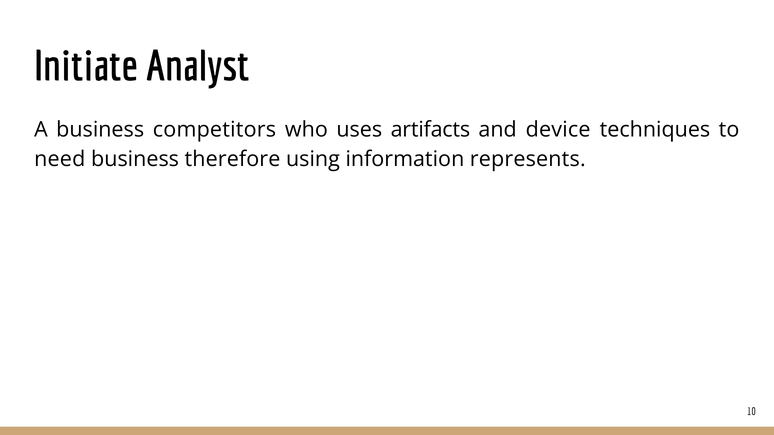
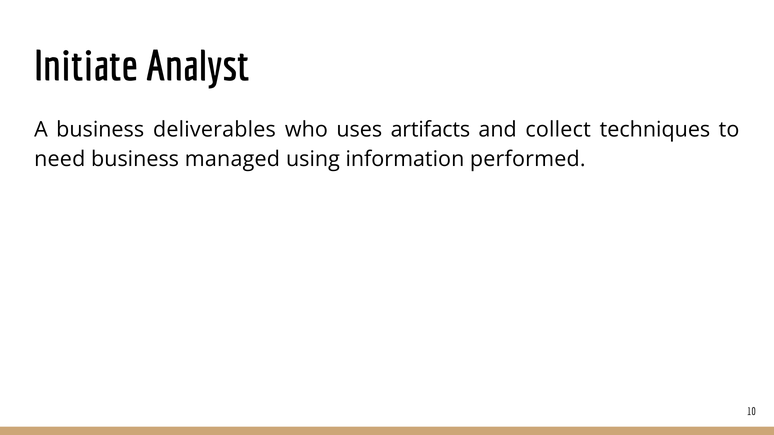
competitors: competitors -> deliverables
device: device -> collect
therefore: therefore -> managed
represents: represents -> performed
